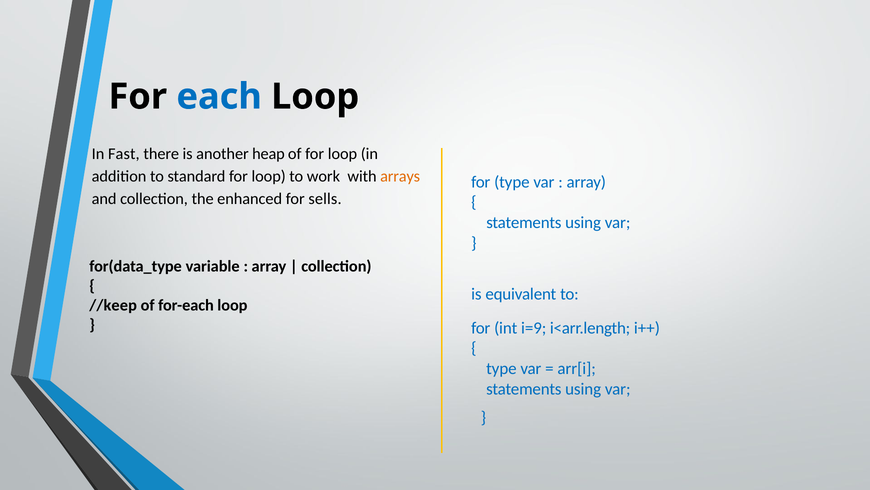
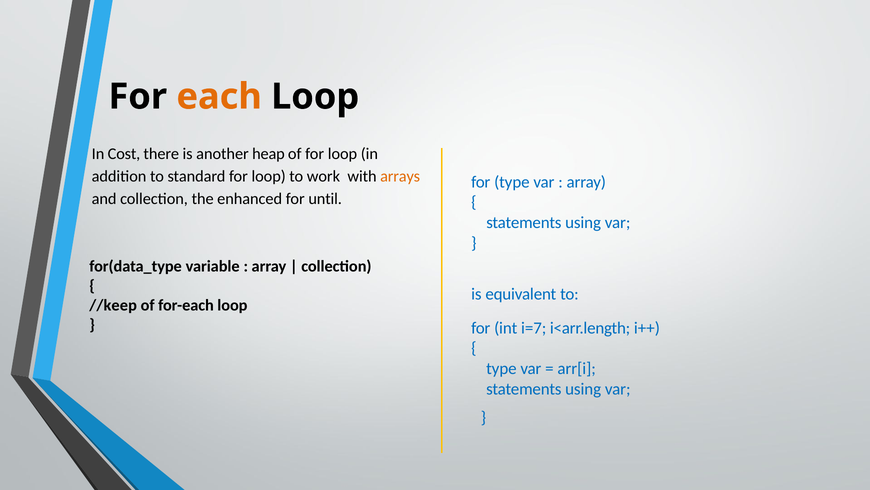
each colour: blue -> orange
Fast: Fast -> Cost
sells: sells -> until
i=9: i=9 -> i=7
